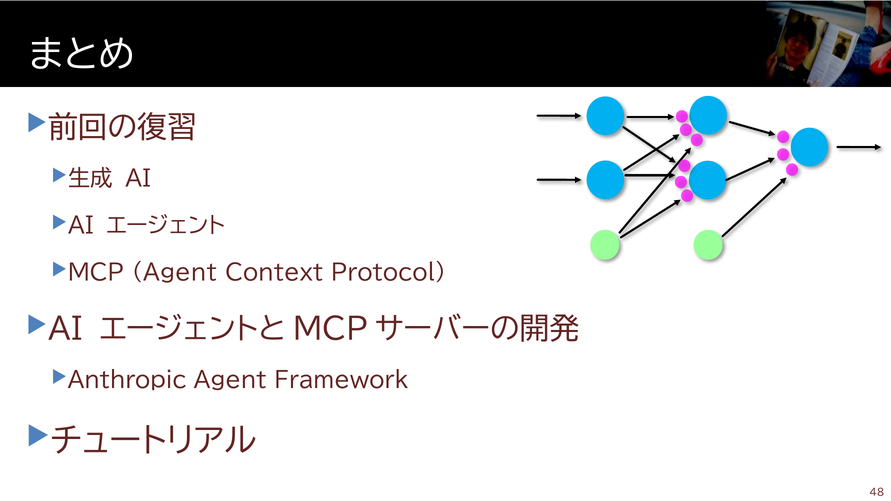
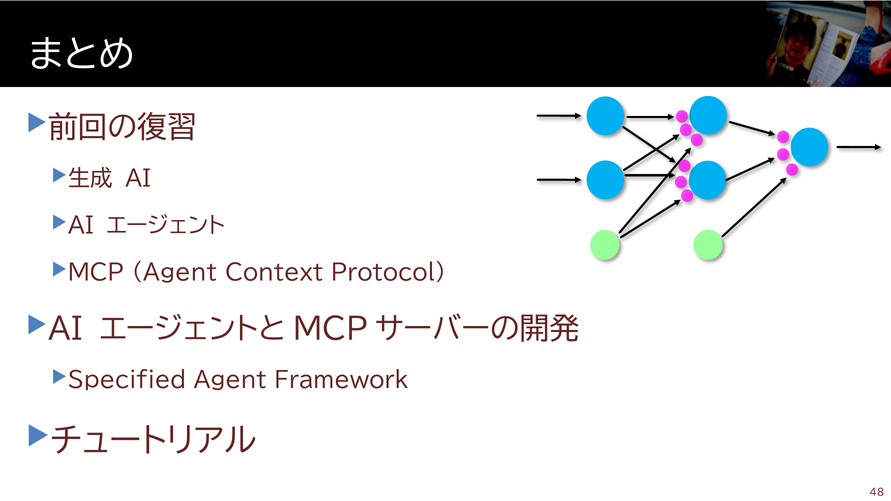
Anthropic: Anthropic -> Specified
